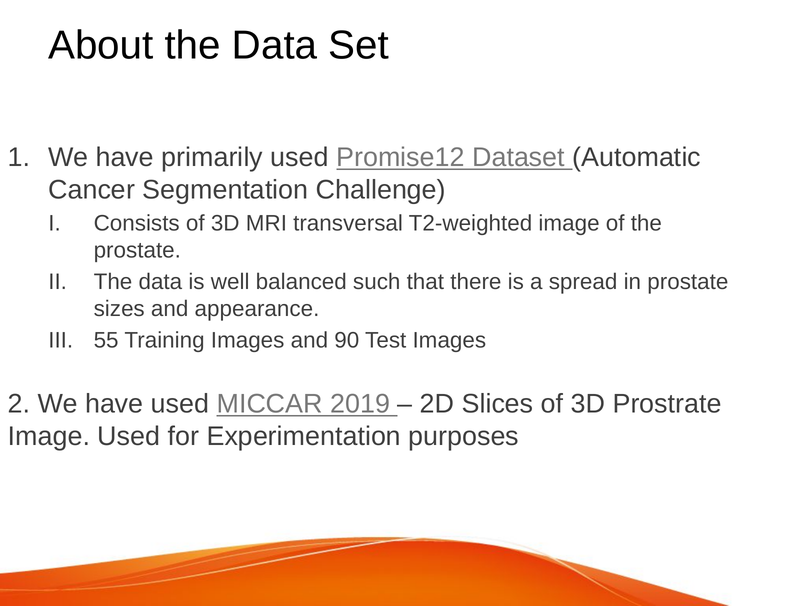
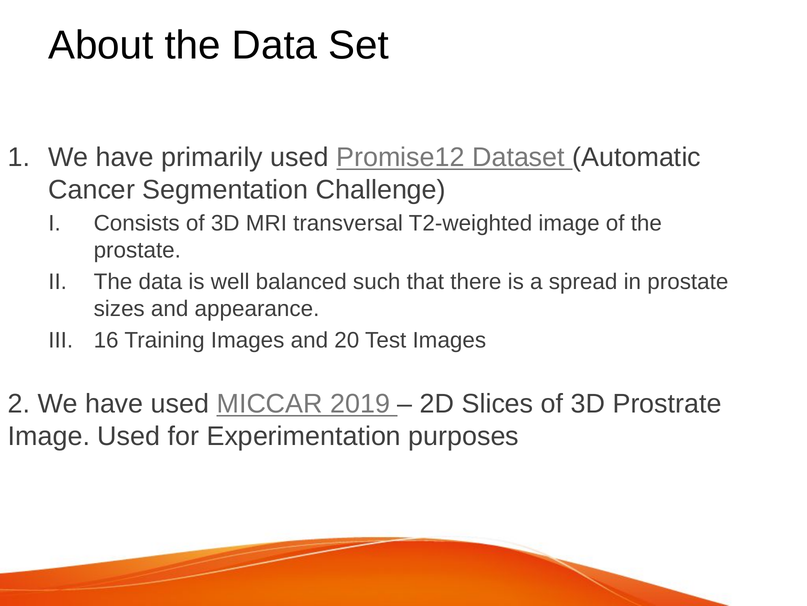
55: 55 -> 16
90: 90 -> 20
